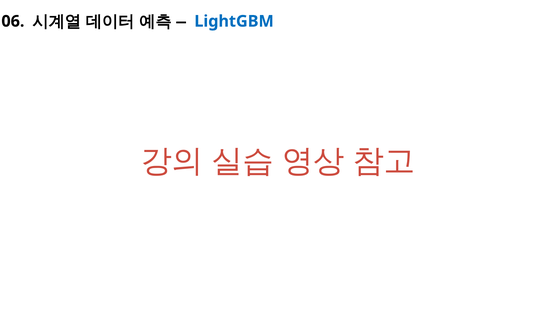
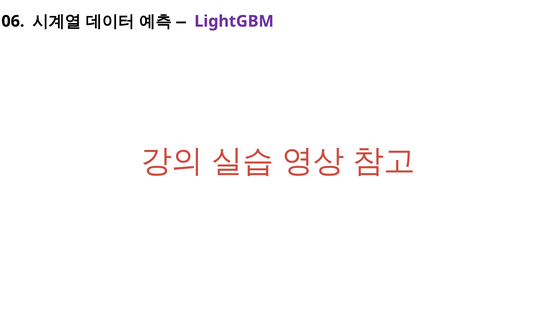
LightGBM colour: blue -> purple
